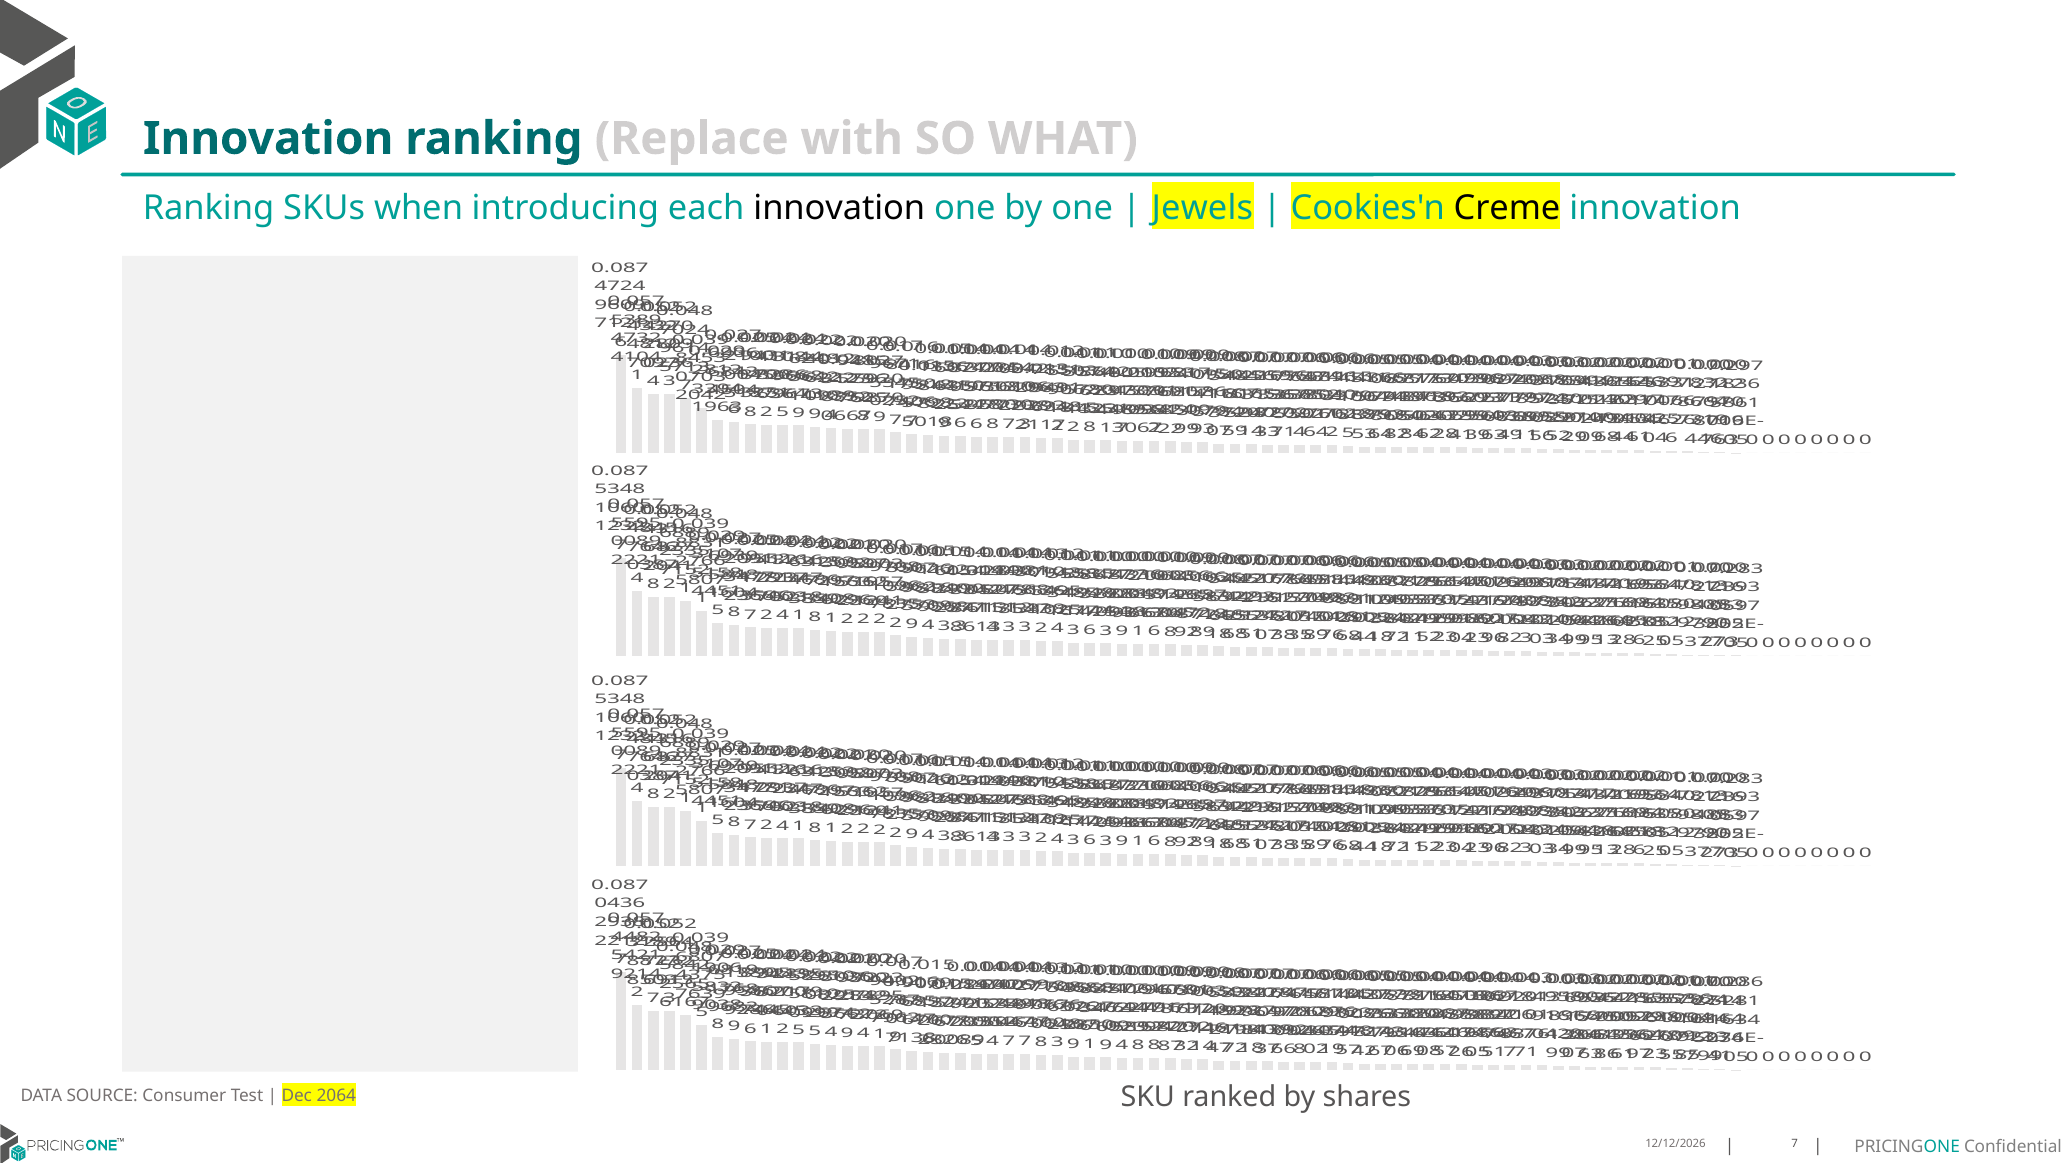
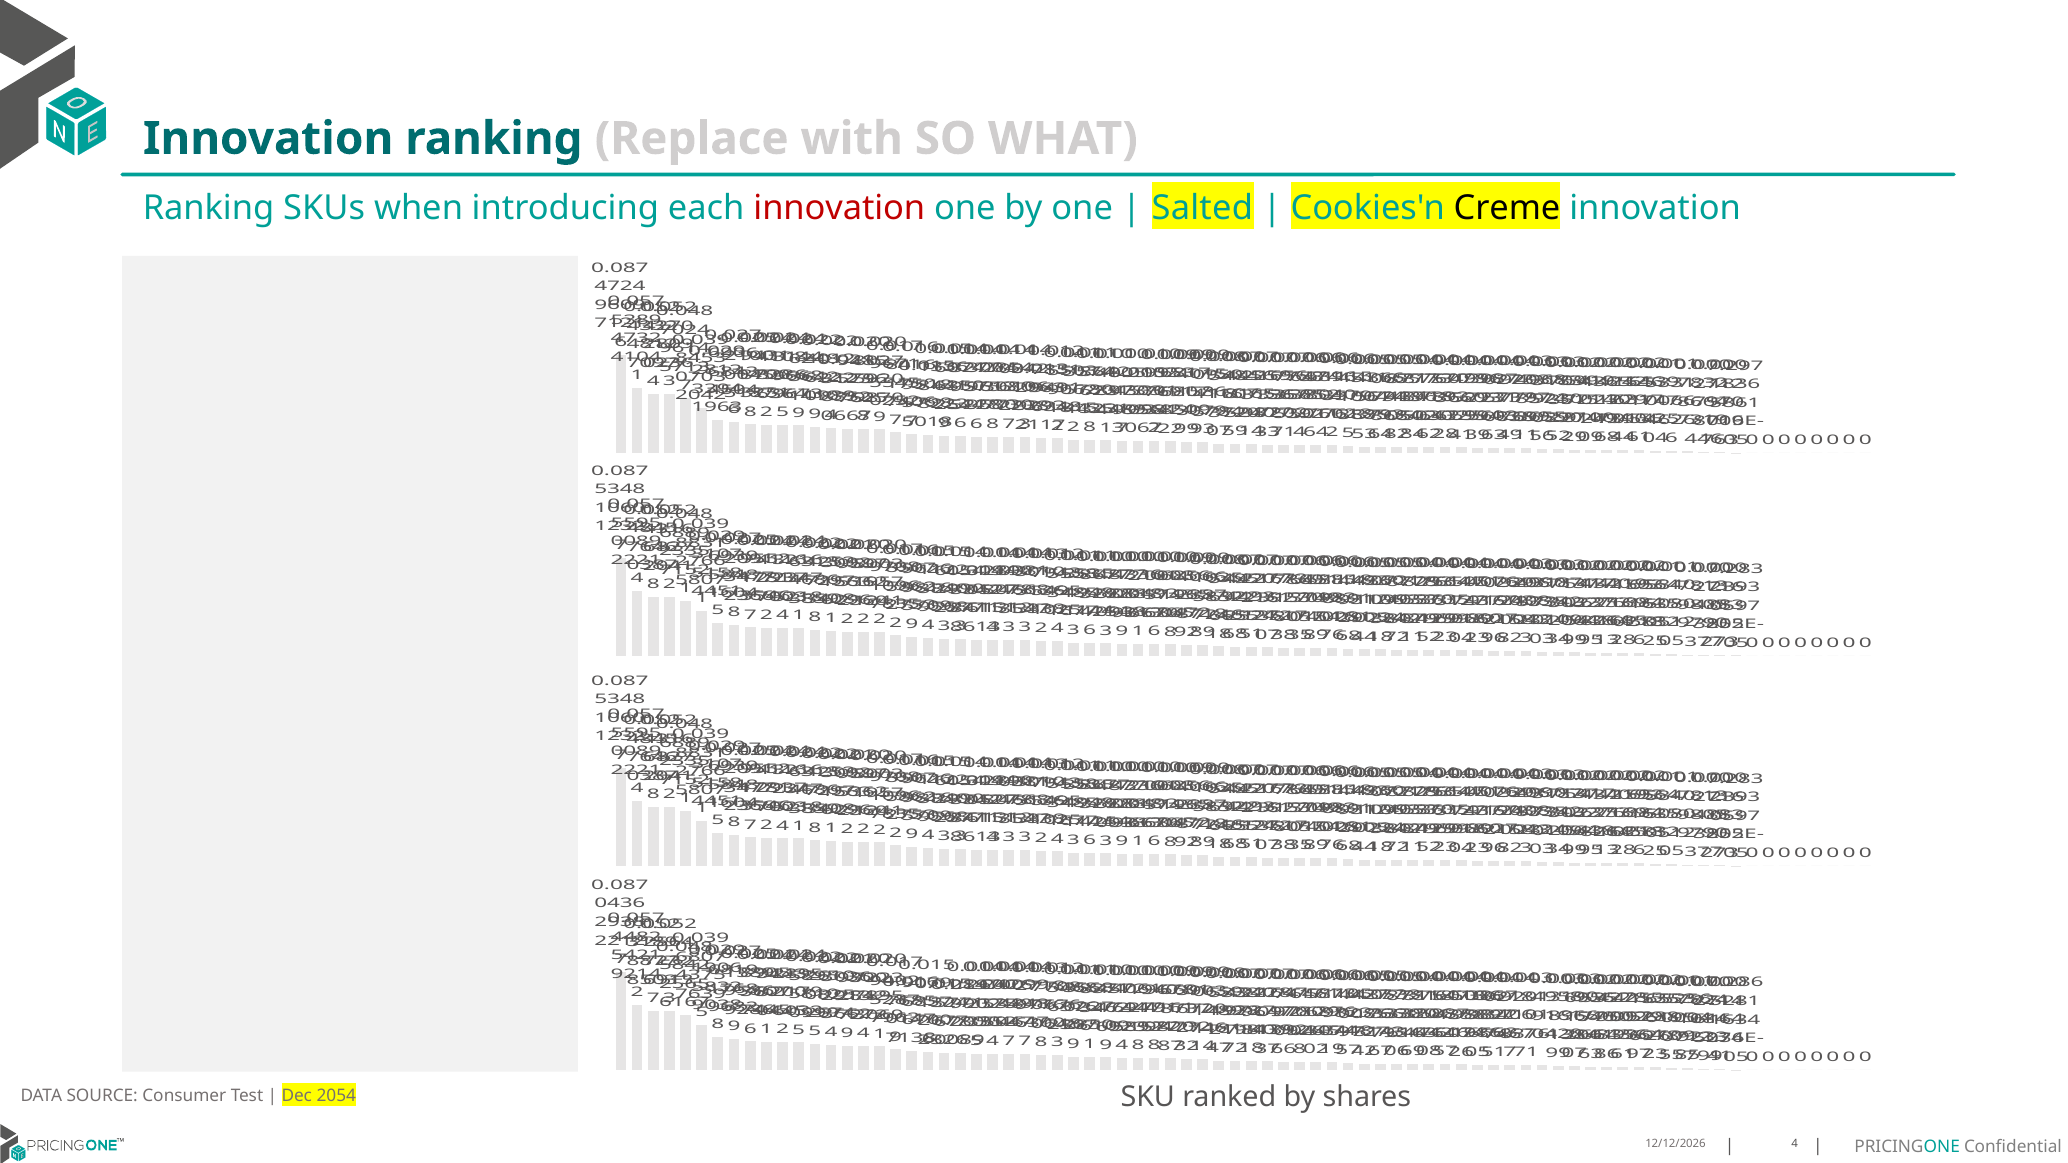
innovation at (839, 208) colour: black -> red
Jewels: Jewels -> Salted
Dec 2064: 2064 -> 2054
7 at (1795, 1144): 7 -> 4
